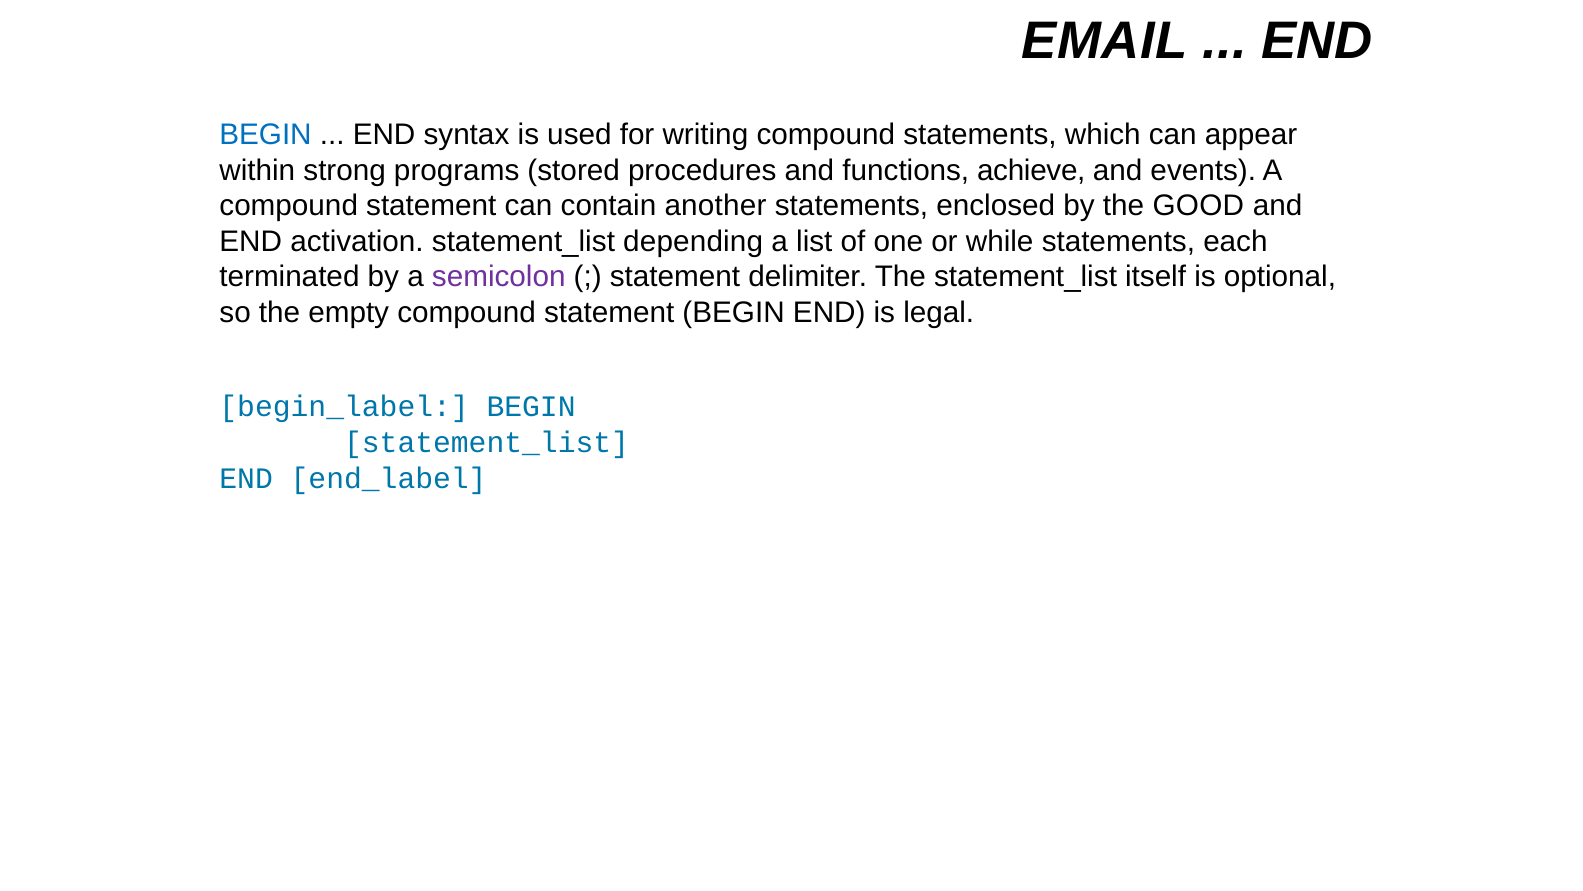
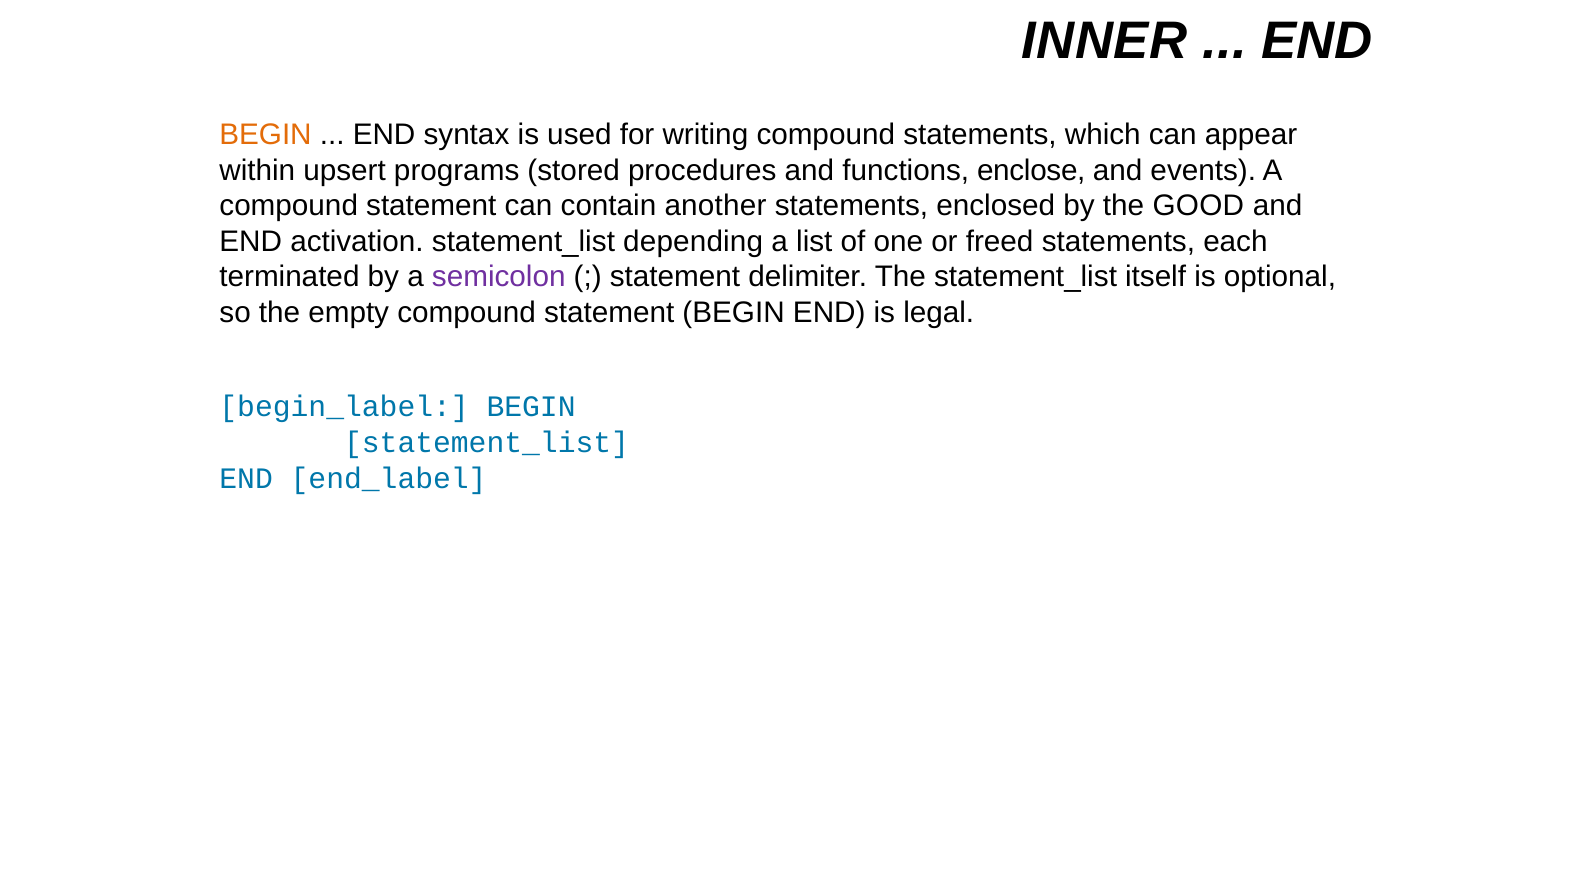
EMAIL: EMAIL -> INNER
BEGIN at (266, 135) colour: blue -> orange
strong: strong -> upsert
achieve: achieve -> enclose
while: while -> freed
